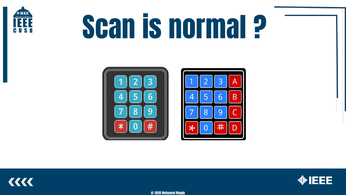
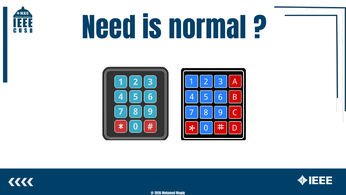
Scan: Scan -> Need
